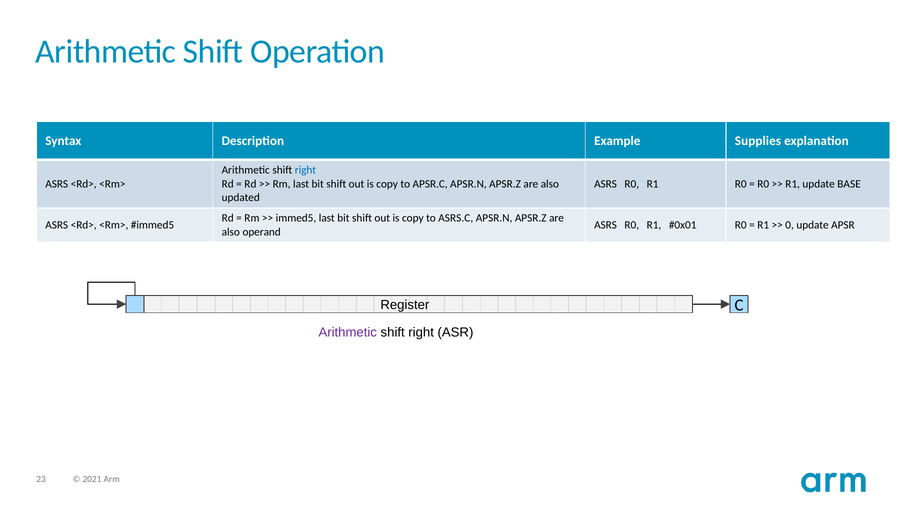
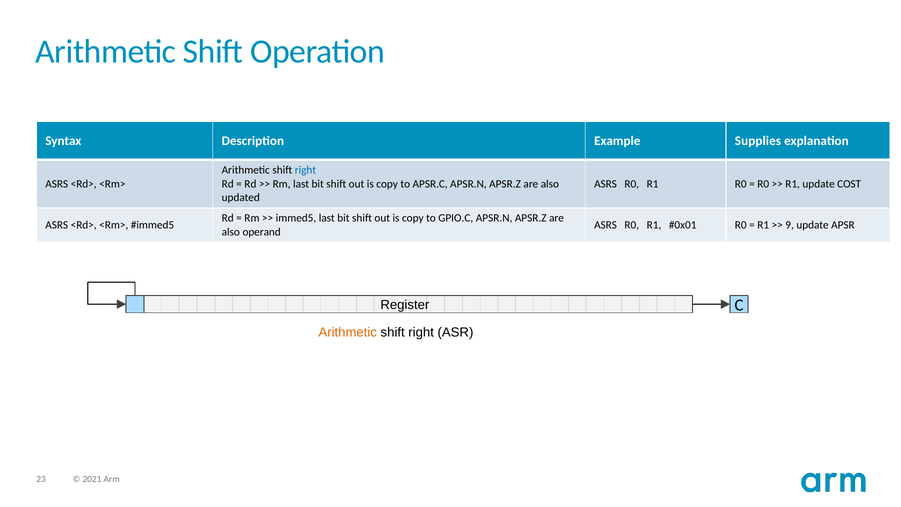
BASE: BASE -> COST
ASRS.C: ASRS.C -> GPIO.C
0: 0 -> 9
Arithmetic at (348, 332) colour: purple -> orange
